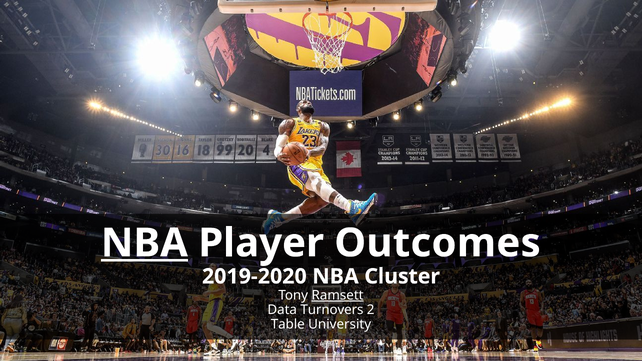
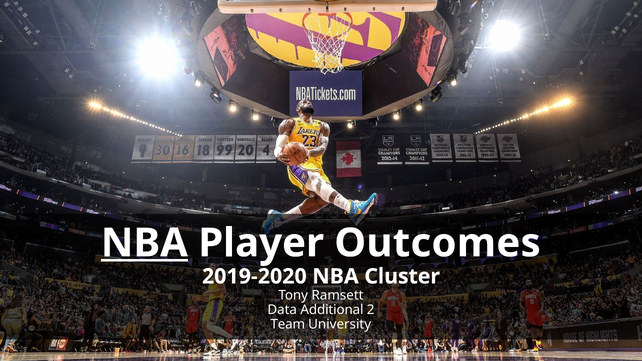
Ramsett underline: present -> none
Turnovers: Turnovers -> Additional
Table: Table -> Team
